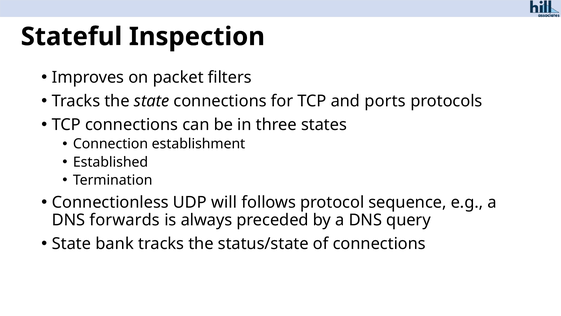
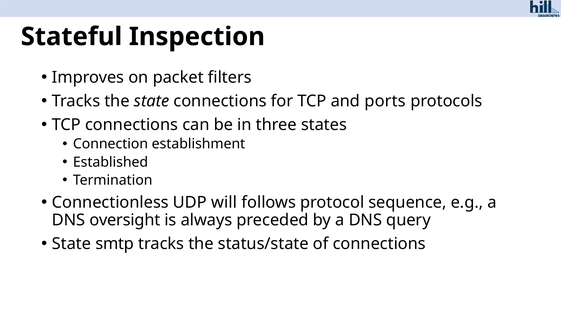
forwards: forwards -> oversight
bank: bank -> smtp
